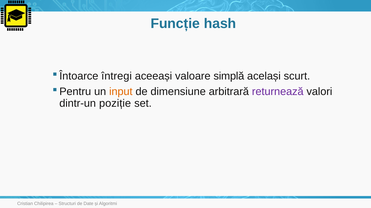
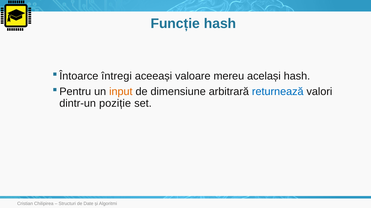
simplă: simplă -> mereu
același scurt: scurt -> hash
returnează colour: purple -> blue
